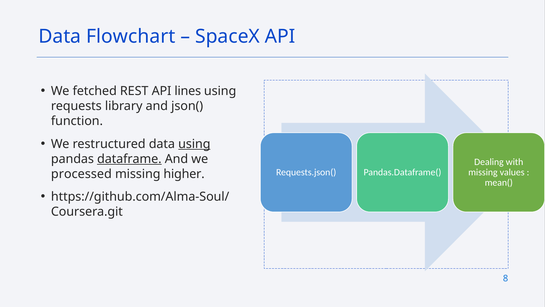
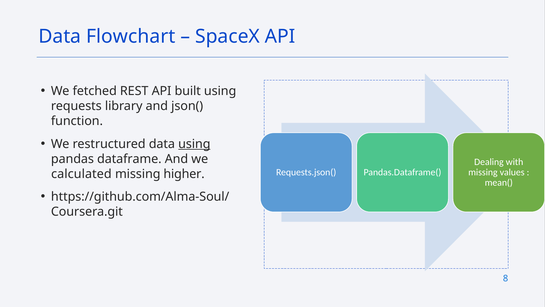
lines: lines -> built
dataframe underline: present -> none
processed: processed -> calculated
